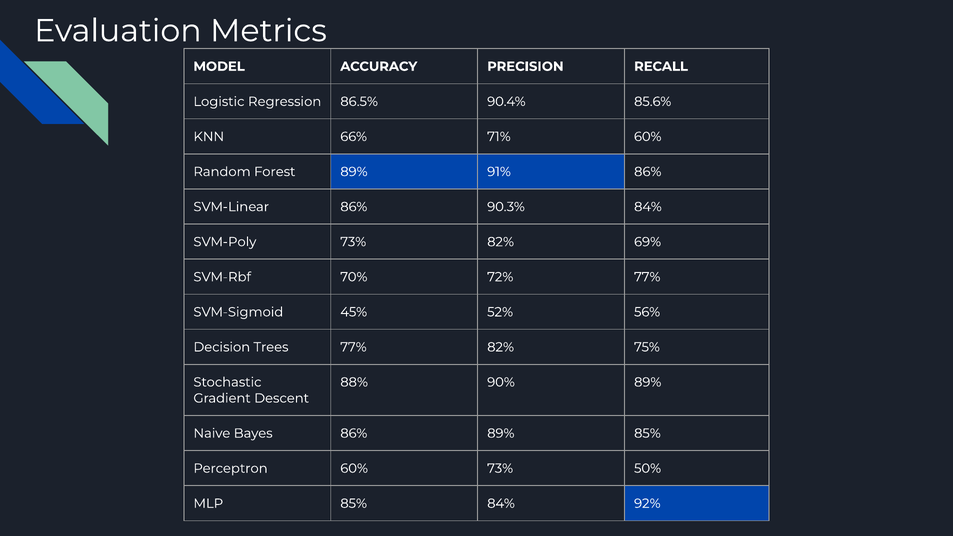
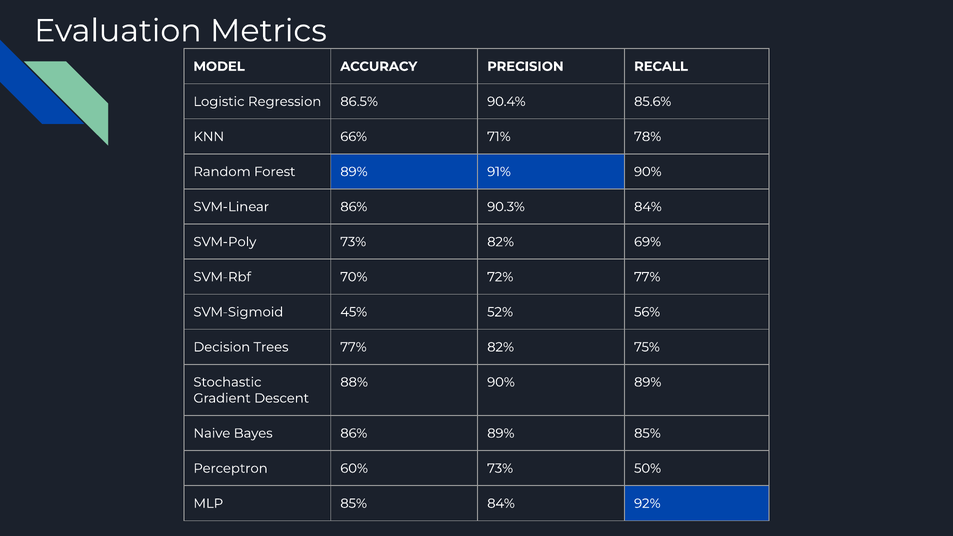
71% 60%: 60% -> 78%
91% 86%: 86% -> 90%
